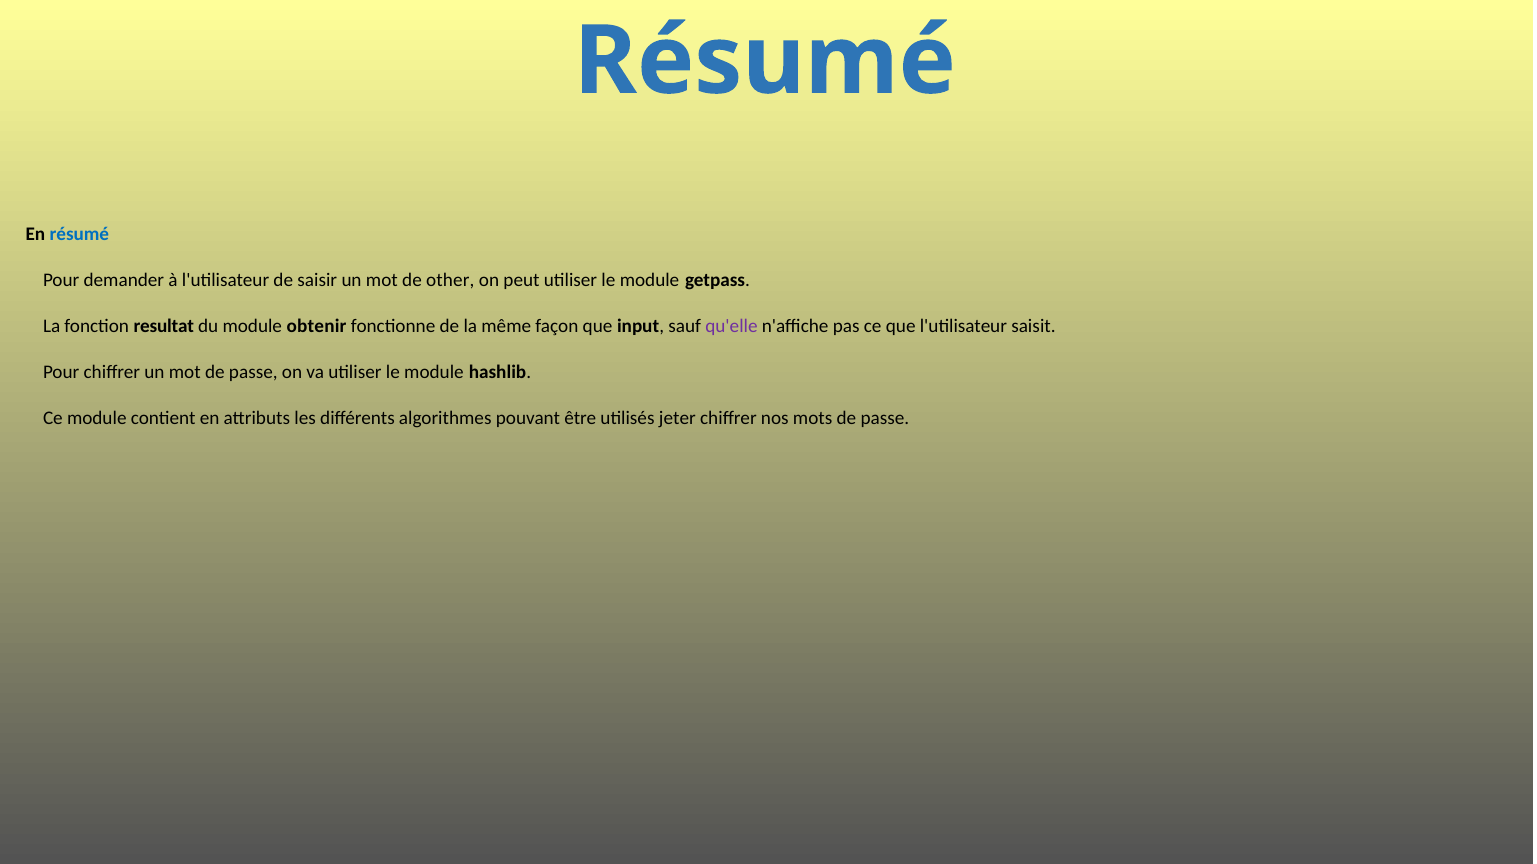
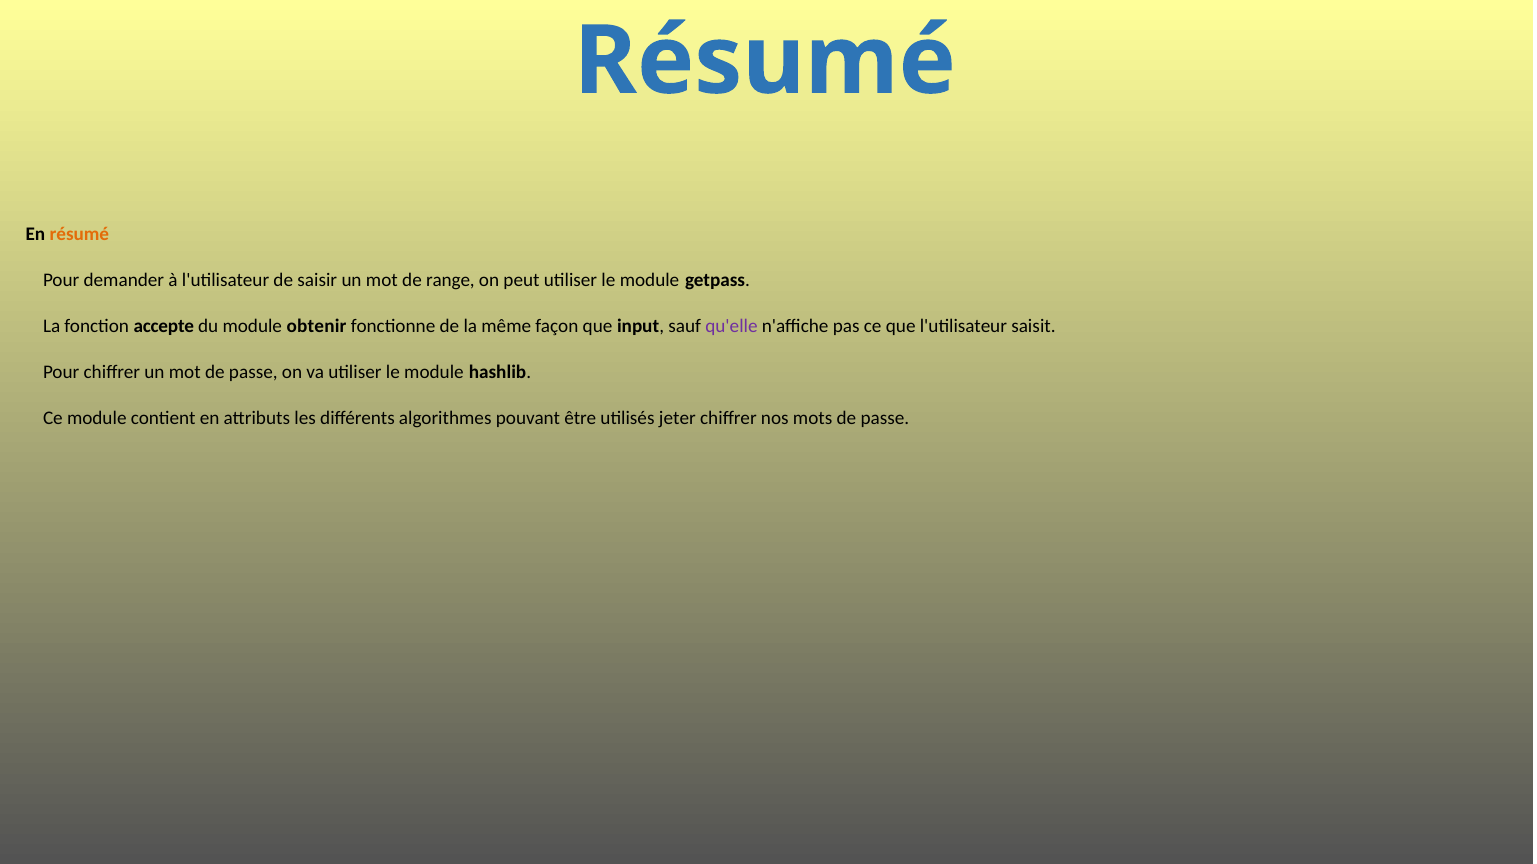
résumé at (79, 234) colour: blue -> orange
other: other -> range
resultat: resultat -> accepte
